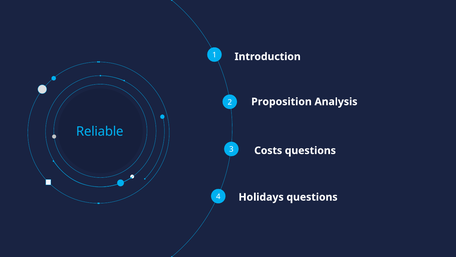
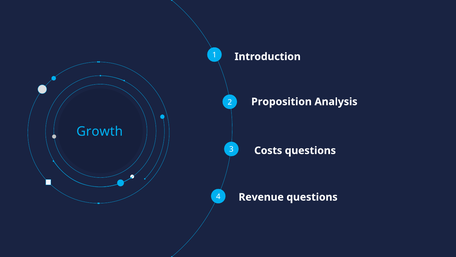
Reliable: Reliable -> Growth
Holidays: Holidays -> Revenue
